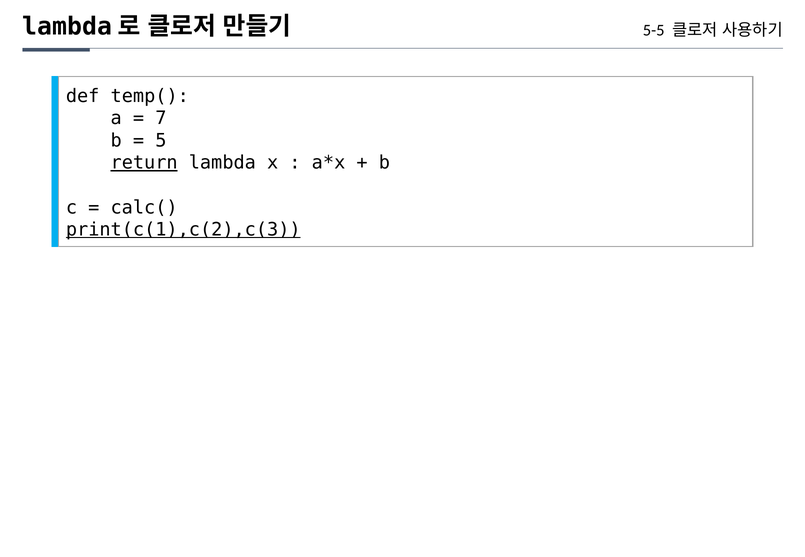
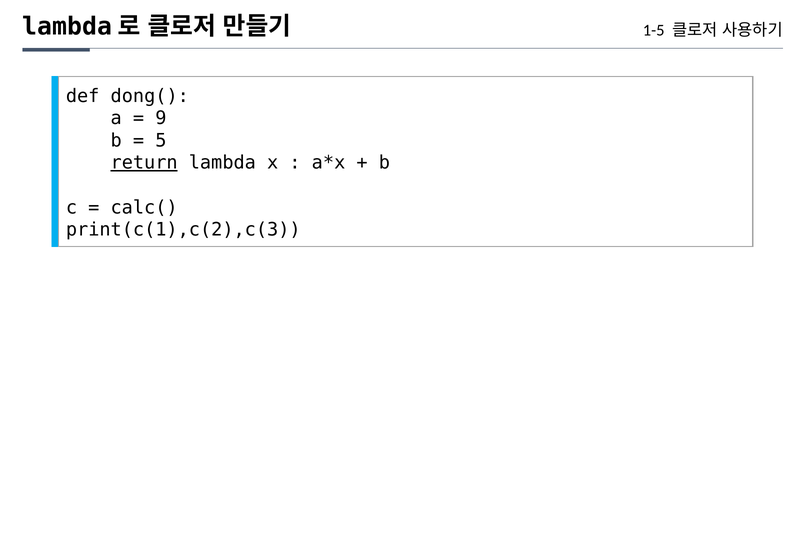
5-5: 5-5 -> 1-5
temp(: temp( -> dong(
7: 7 -> 9
print(c(1),c(2),c(3 underline: present -> none
